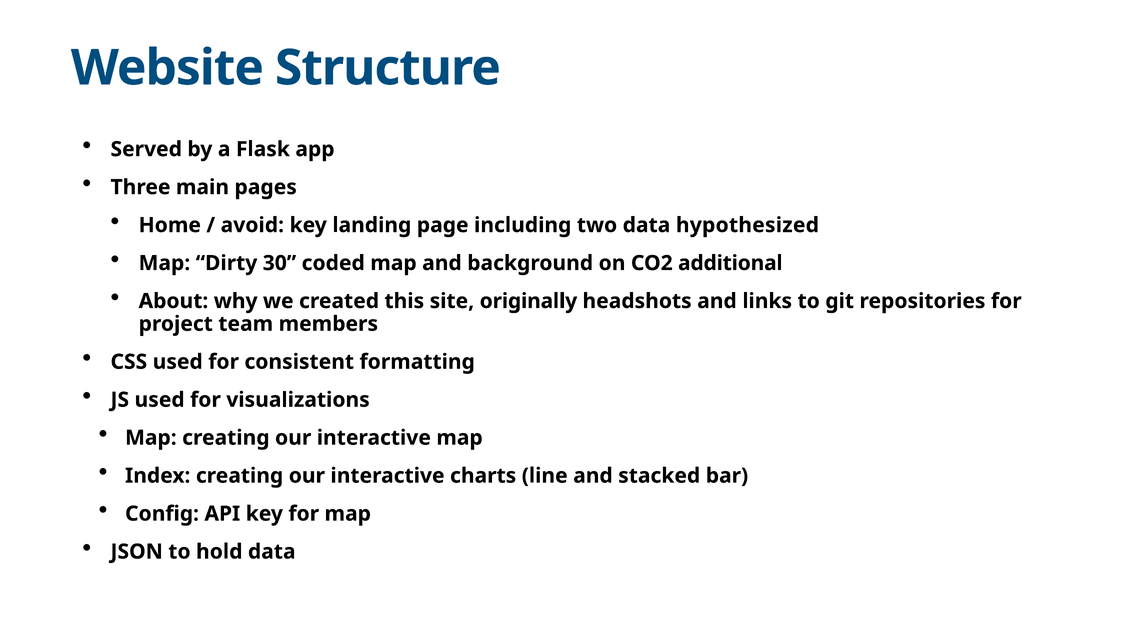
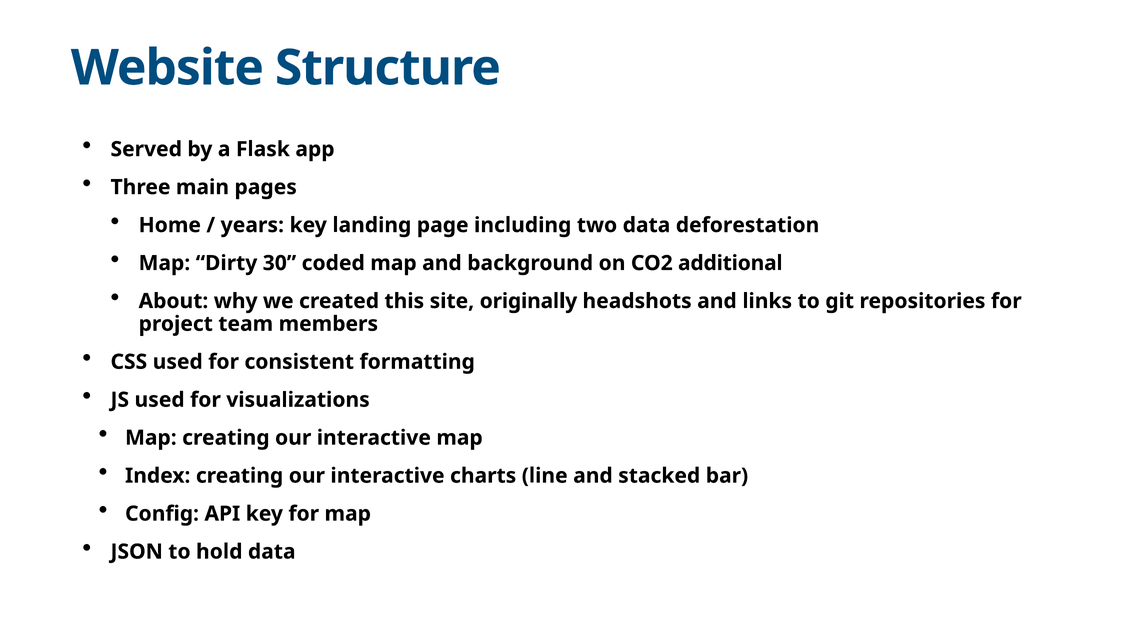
avoid: avoid -> years
hypothesized: hypothesized -> deforestation
